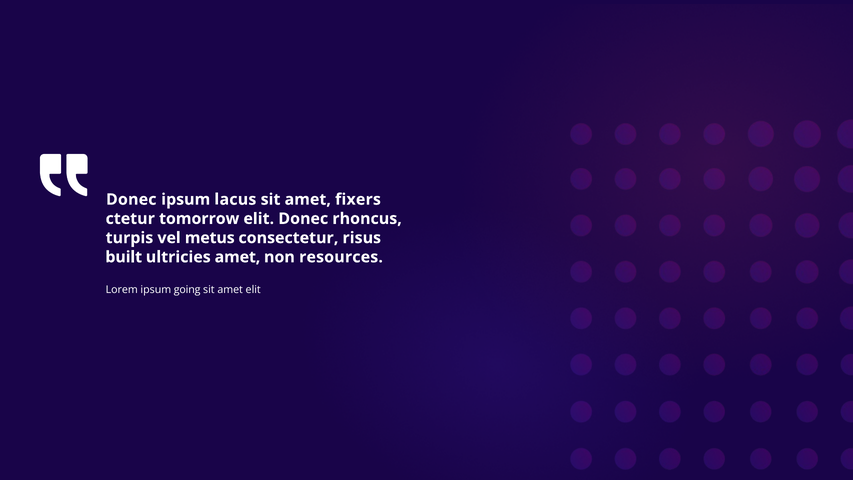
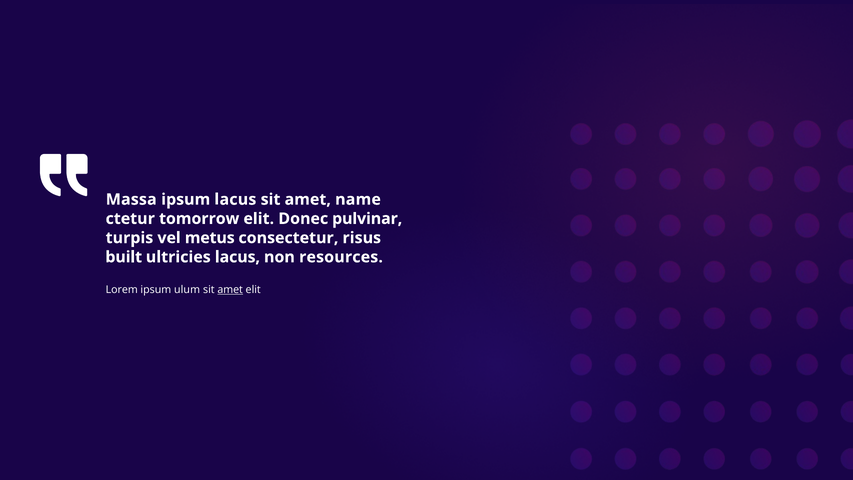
Donec at (131, 199): Donec -> Massa
fixers: fixers -> name
rhoncus: rhoncus -> pulvinar
ultricies amet: amet -> lacus
going: going -> ulum
amet at (230, 290) underline: none -> present
